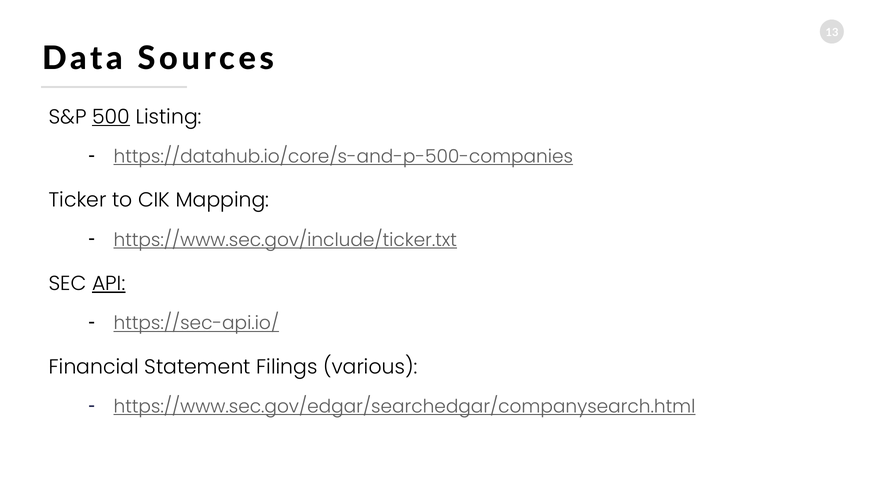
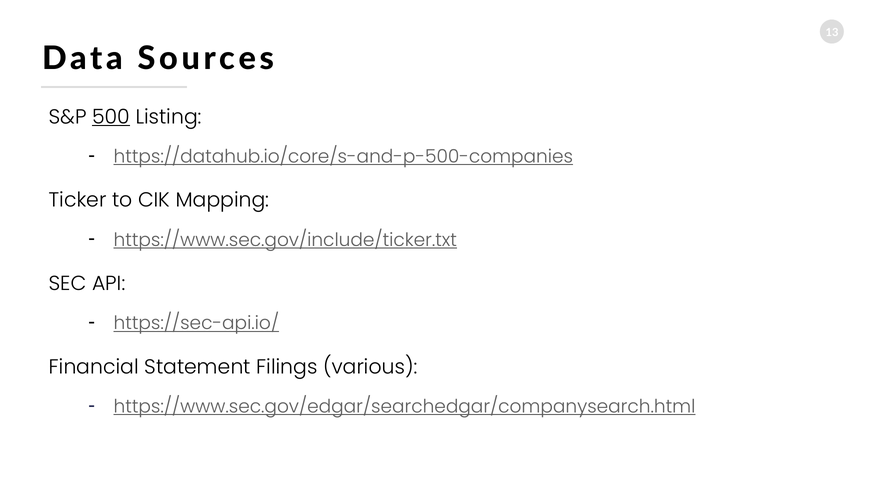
API underline: present -> none
